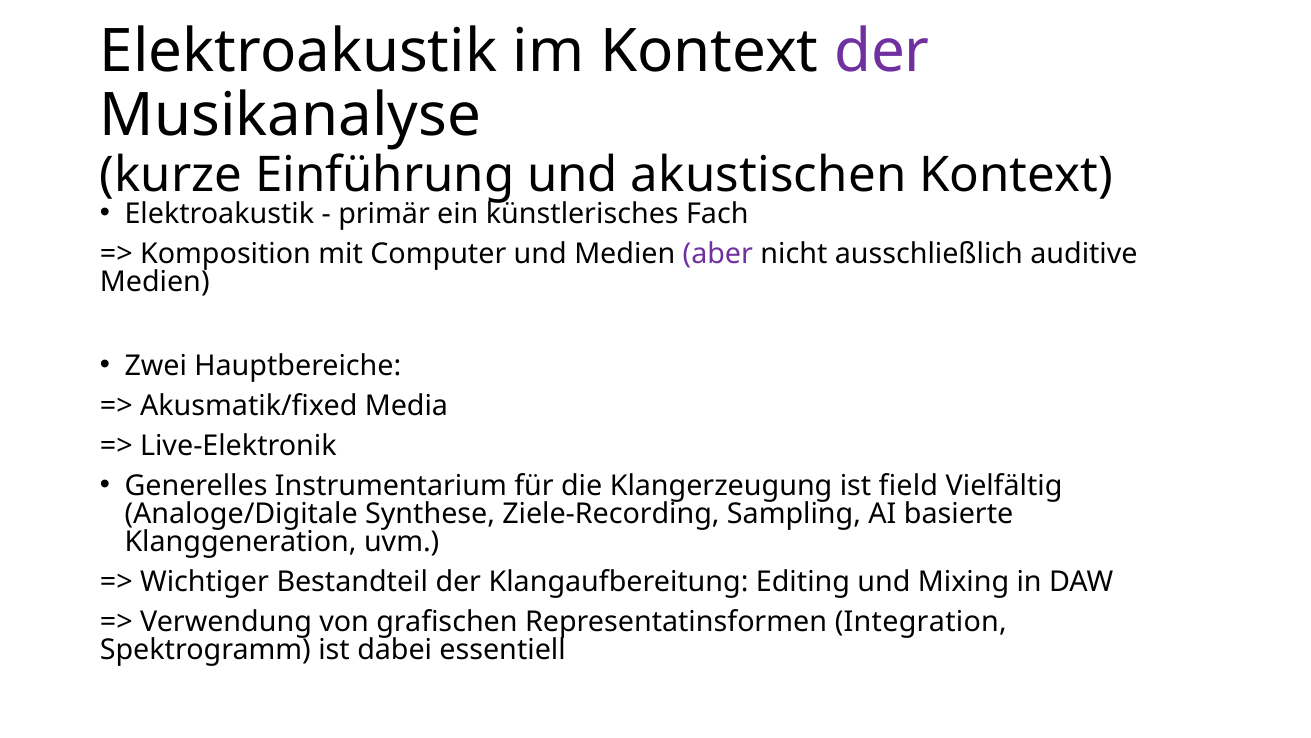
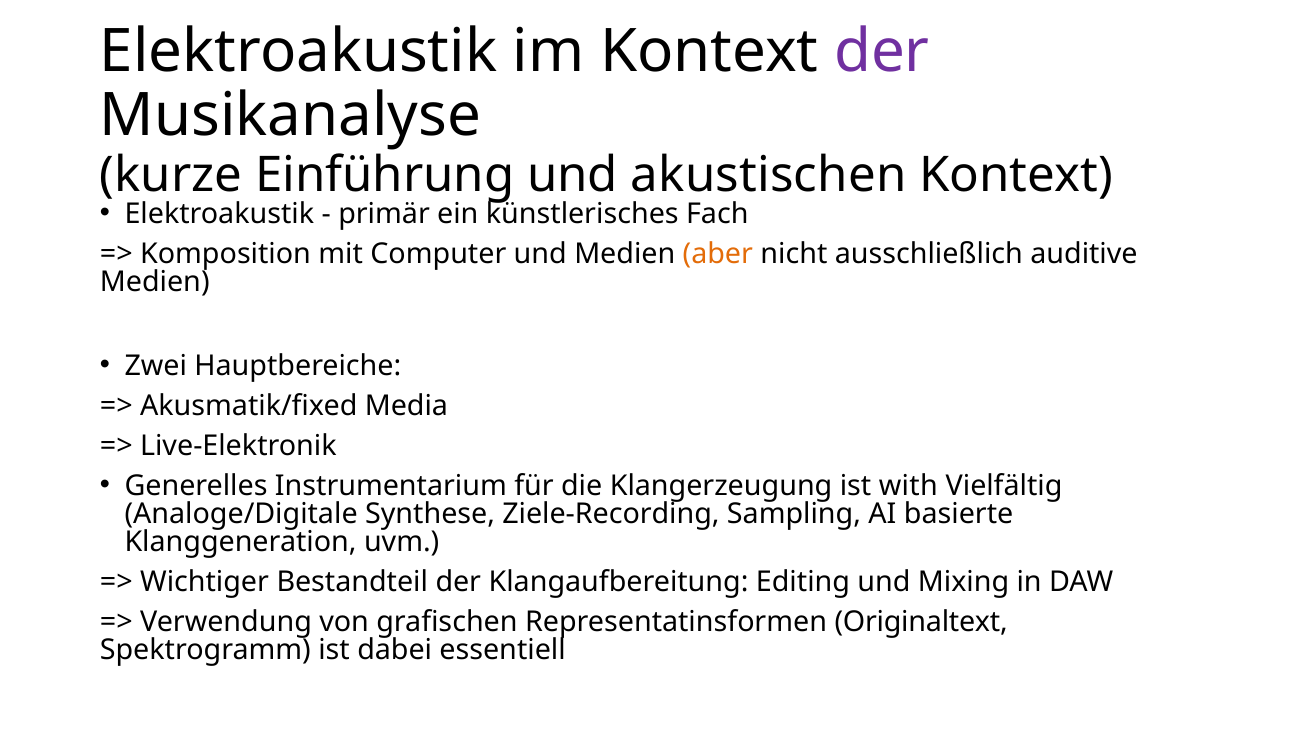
aber colour: purple -> orange
field: field -> with
Integration: Integration -> Originaltext
